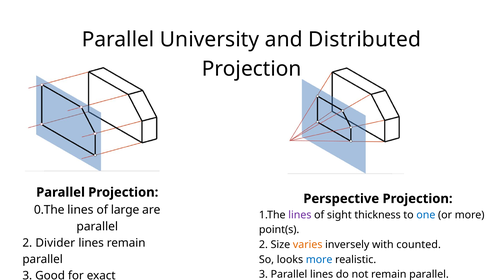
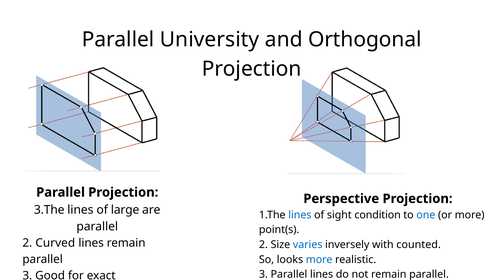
Distributed: Distributed -> Orthogonal
0.The: 0.The -> 3.The
lines at (300, 215) colour: purple -> blue
thickness: thickness -> condition
Divider: Divider -> Curved
varies colour: orange -> blue
